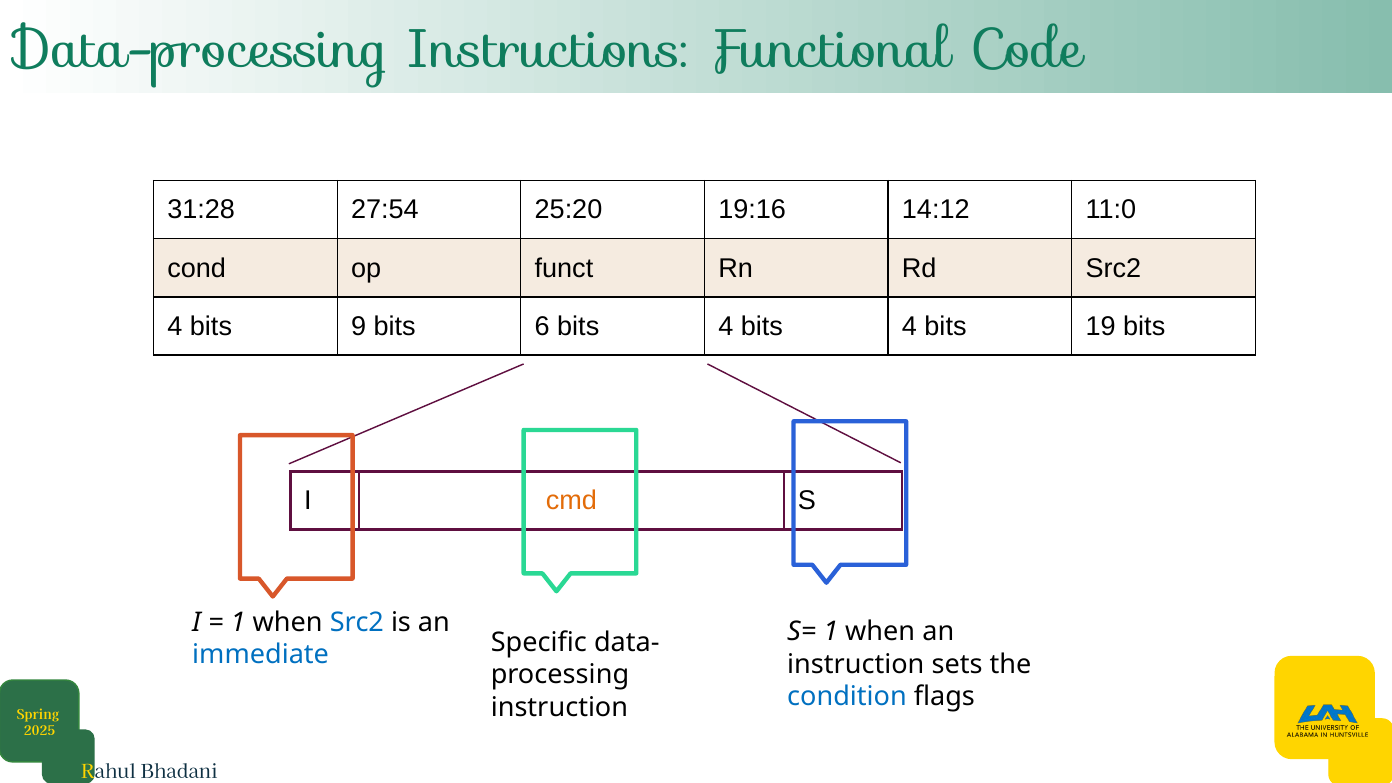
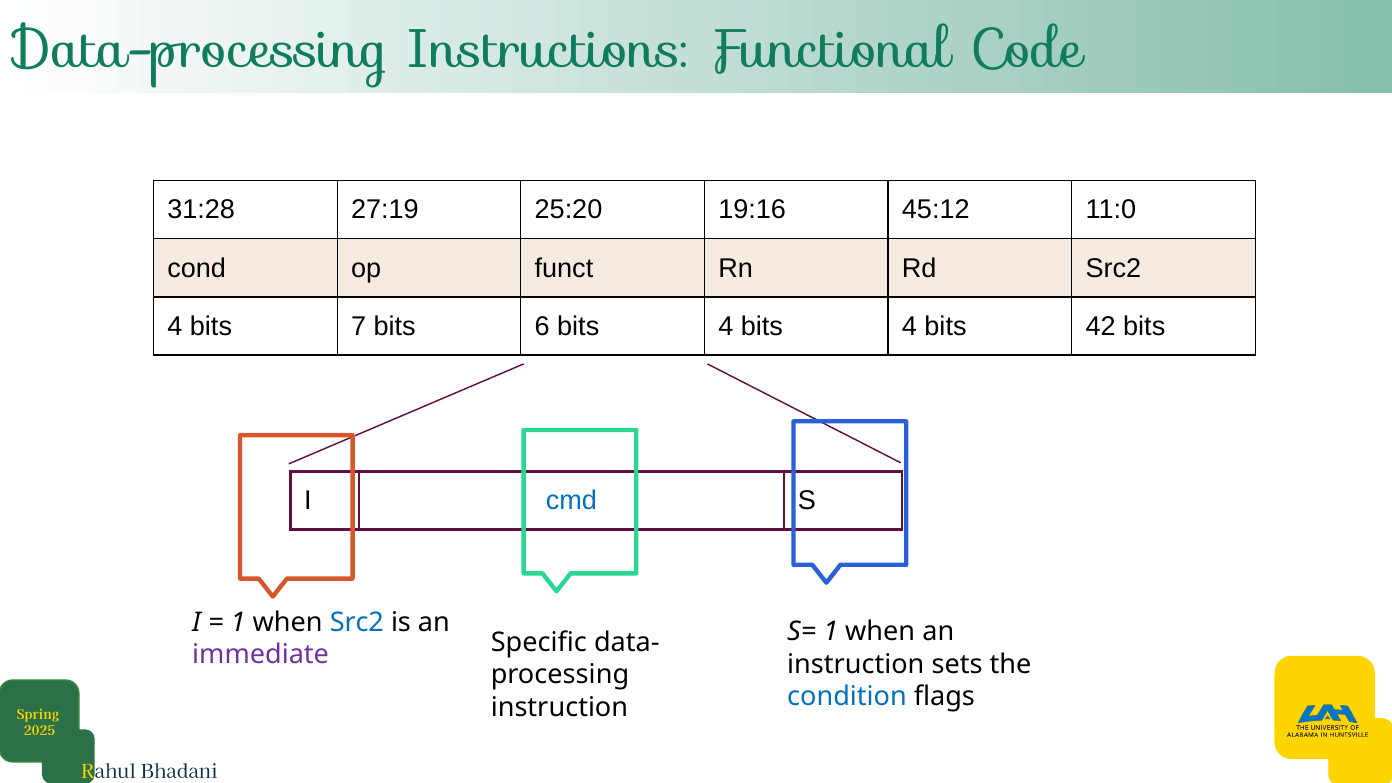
27:54: 27:54 -> 27:19
14:12: 14:12 -> 45:12
9: 9 -> 7
19: 19 -> 42
cmd colour: orange -> blue
immediate colour: blue -> purple
